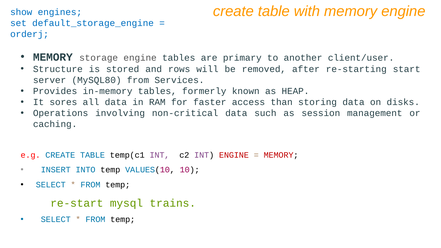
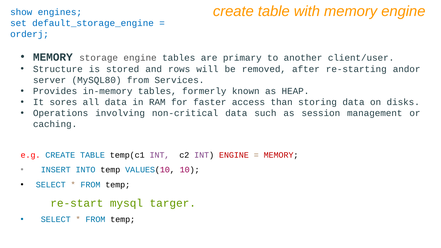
start: start -> andor
trains: trains -> targer
